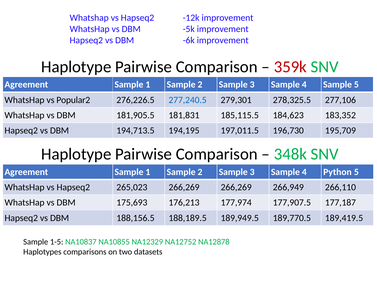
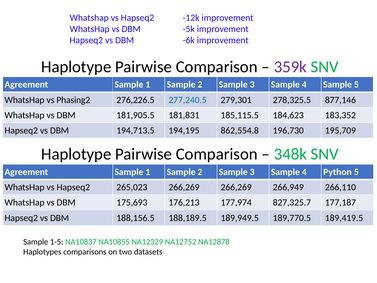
359k colour: red -> purple
Popular2: Popular2 -> Phasing2
277,106: 277,106 -> 877,146
197,011.5: 197,011.5 -> 862,554.8
177,907.5: 177,907.5 -> 827,325.7
